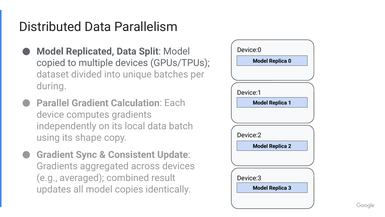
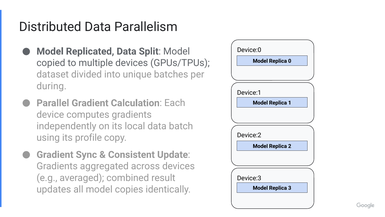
shape: shape -> profile
